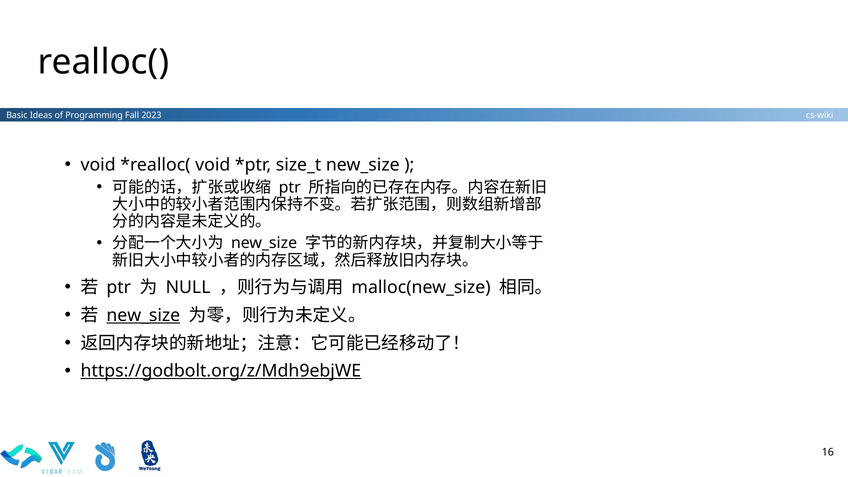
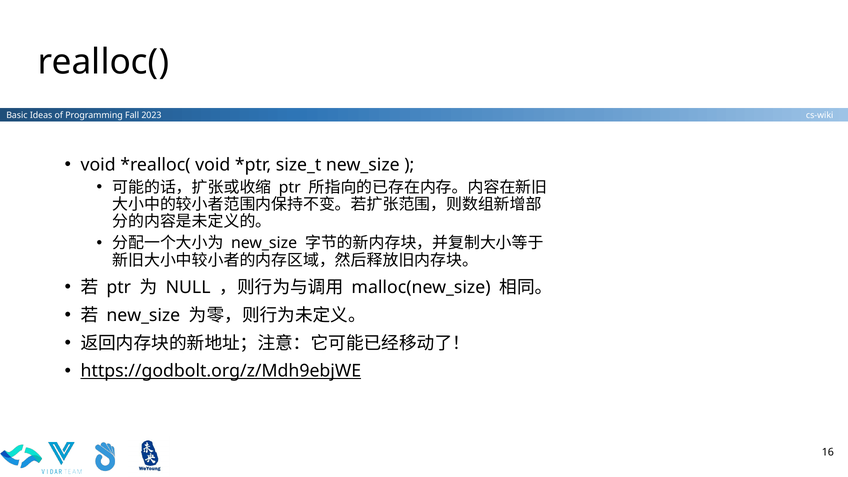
new_size at (143, 315) underline: present -> none
